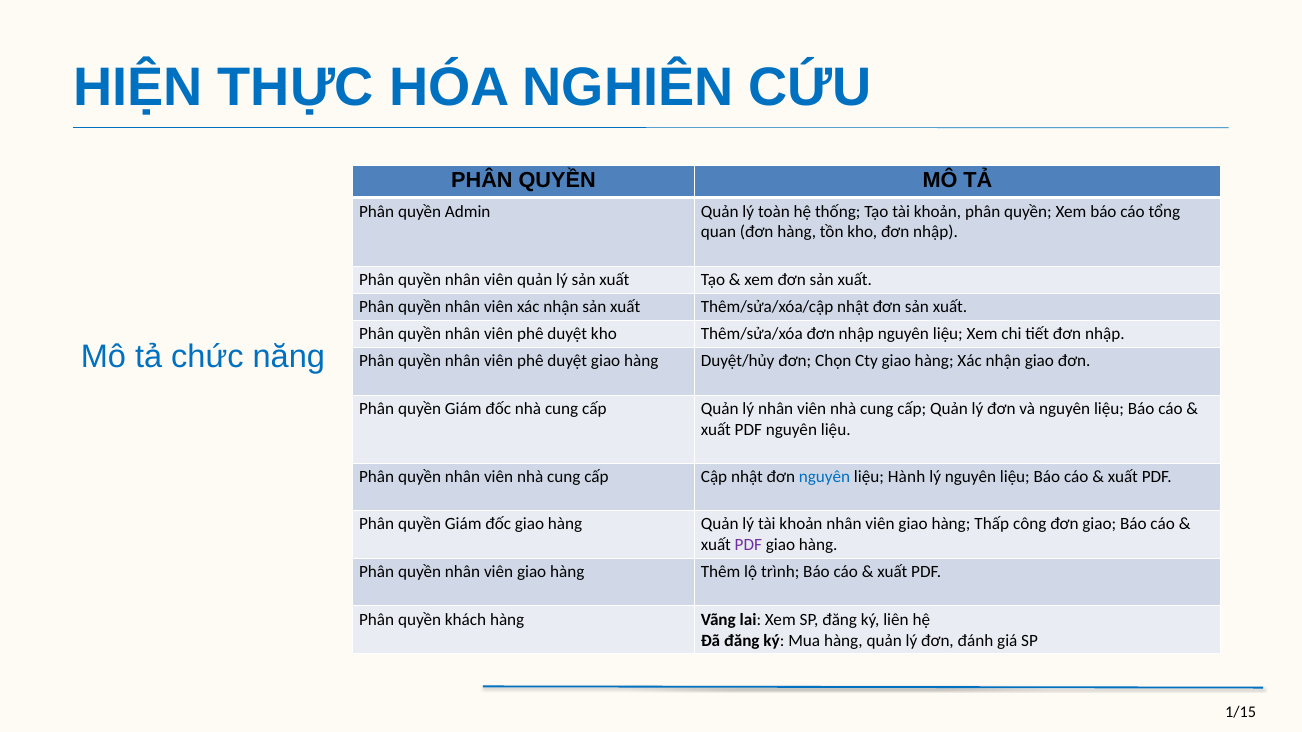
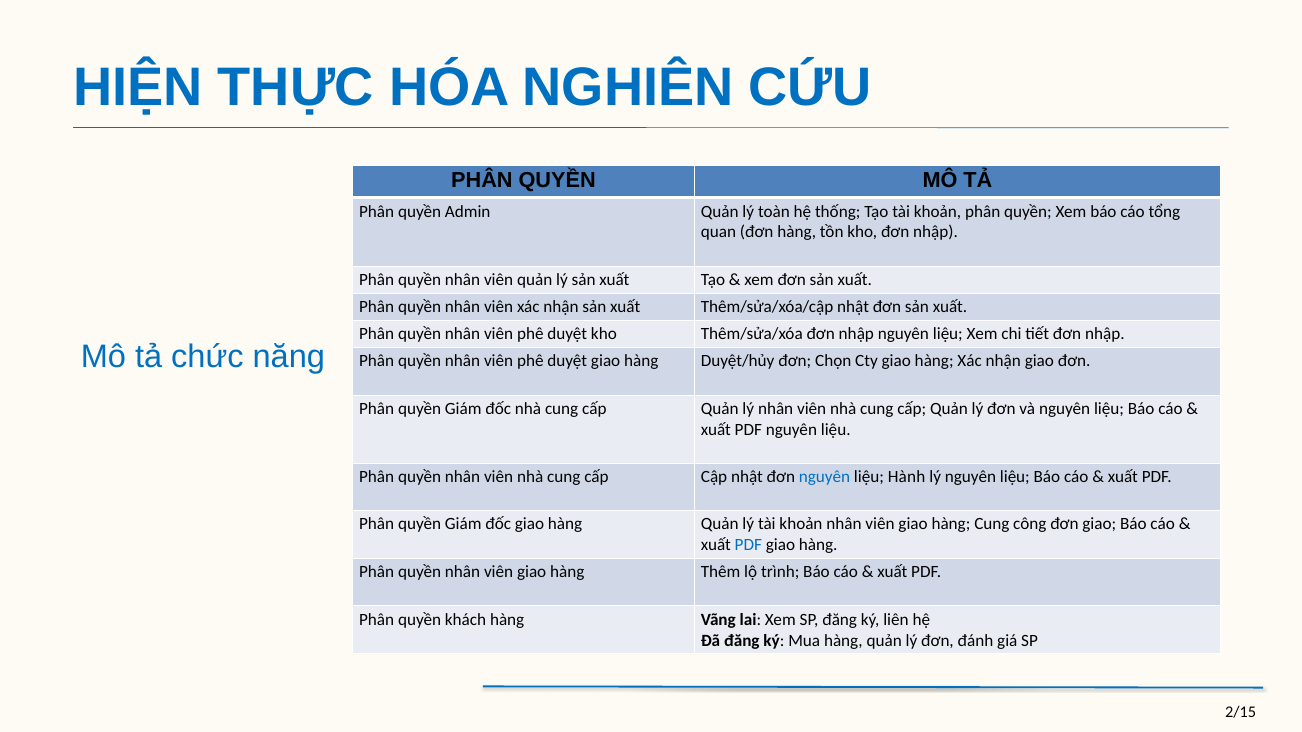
hàng Thấp: Thấp -> Cung
PDF at (748, 545) colour: purple -> blue
1/15: 1/15 -> 2/15
